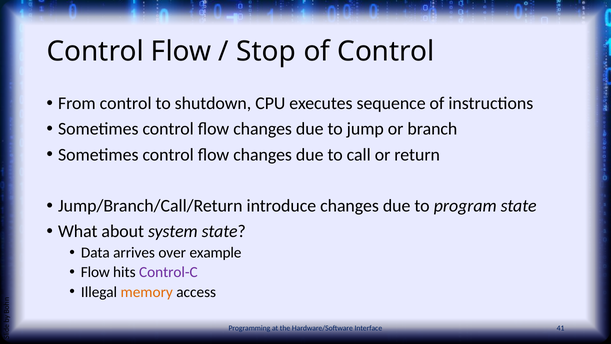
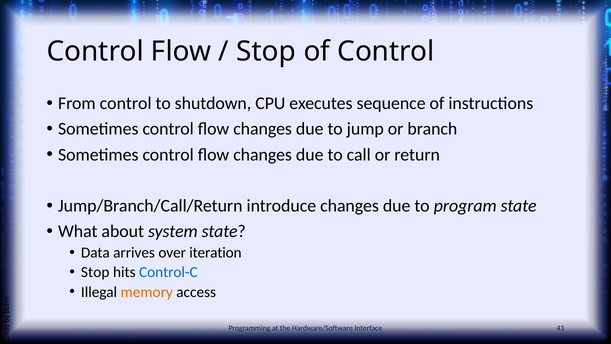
example: example -> iteration
Flow at (95, 272): Flow -> Stop
Control-C colour: purple -> blue
